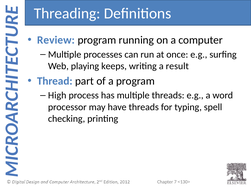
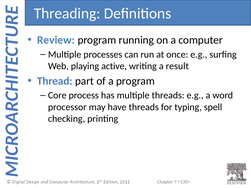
keeps: keeps -> active
High: High -> Core
